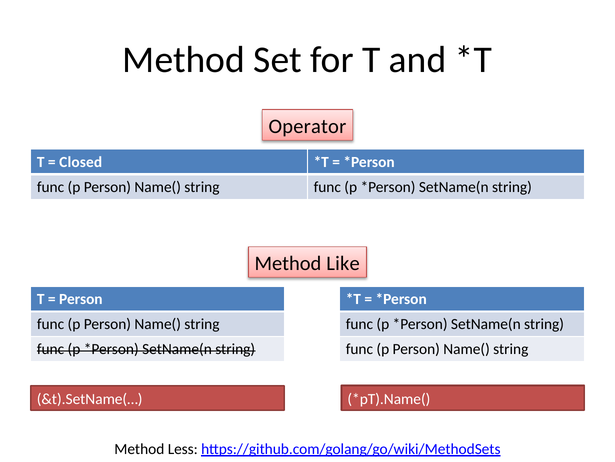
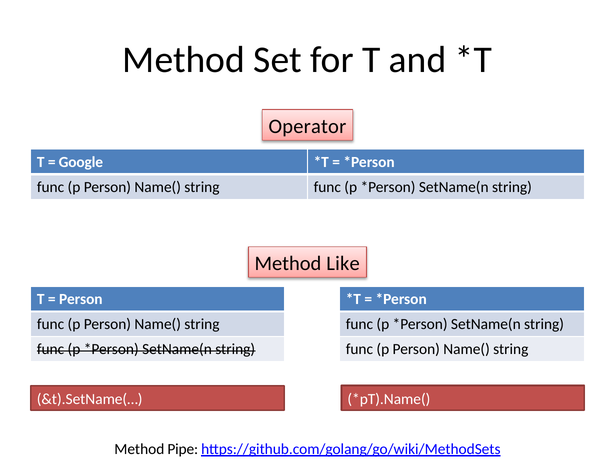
Closed: Closed -> Google
Less: Less -> Pipe
